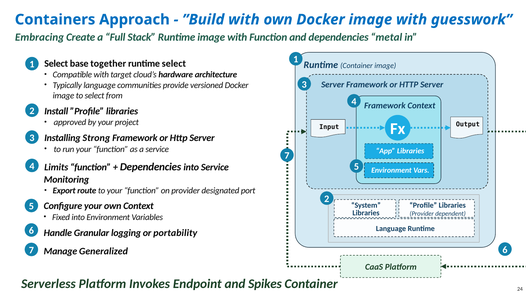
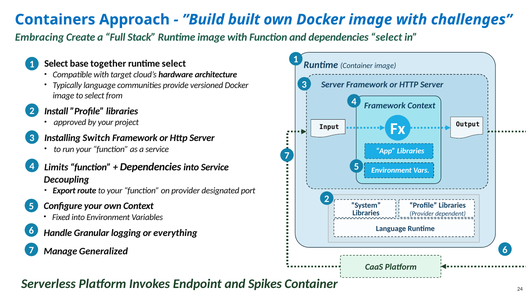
”Build with: with -> built
guesswork: guesswork -> challenges
dependencies metal: metal -> select
Strong: Strong -> Switch
Monitoring: Monitoring -> Decoupling
portability: portability -> everything
